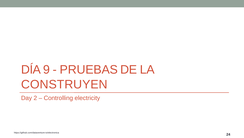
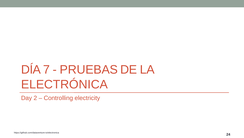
9: 9 -> 7
CONSTRUYEN: CONSTRUYEN -> ELECTRÓNICA
